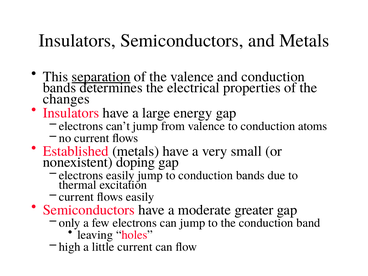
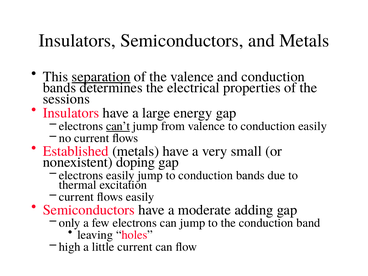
changes: changes -> sessions
can’t underline: none -> present
conduction atoms: atoms -> easily
greater: greater -> adding
